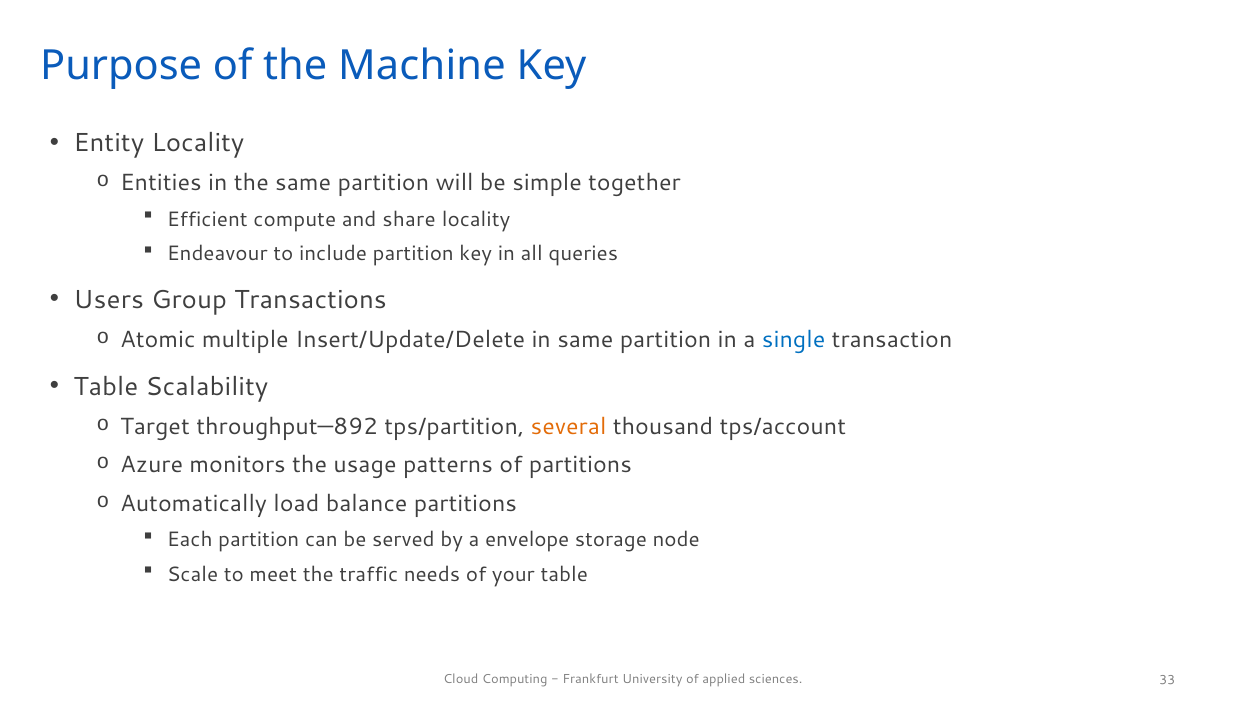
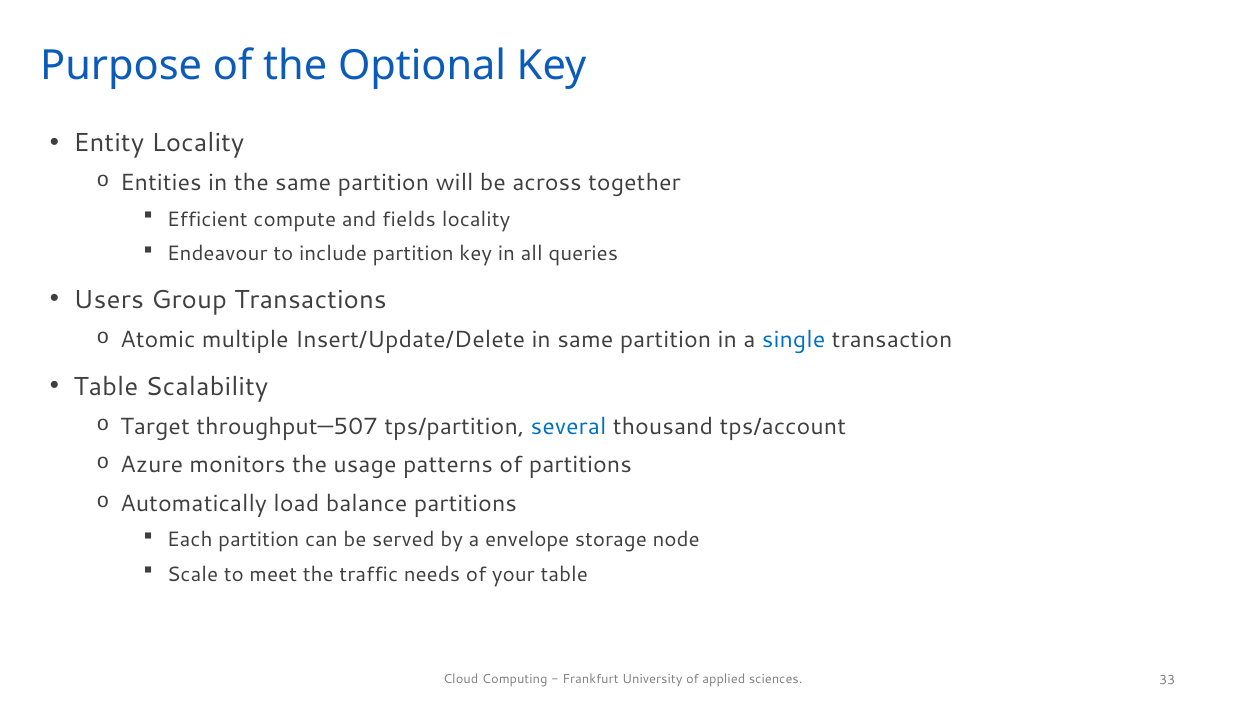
Machine: Machine -> Optional
simple: simple -> across
share: share -> fields
throughput—892: throughput—892 -> throughput—507
several colour: orange -> blue
